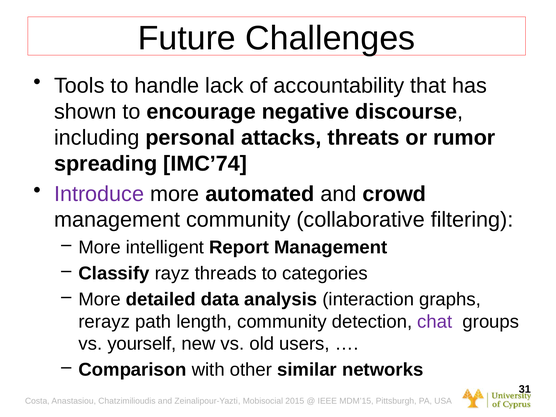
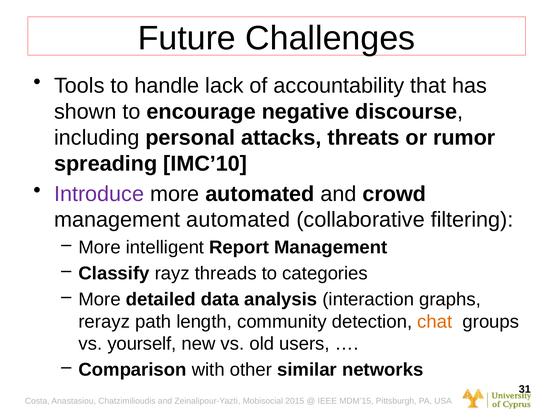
IMC’74: IMC’74 -> IMC’10
management community: community -> automated
chat colour: purple -> orange
